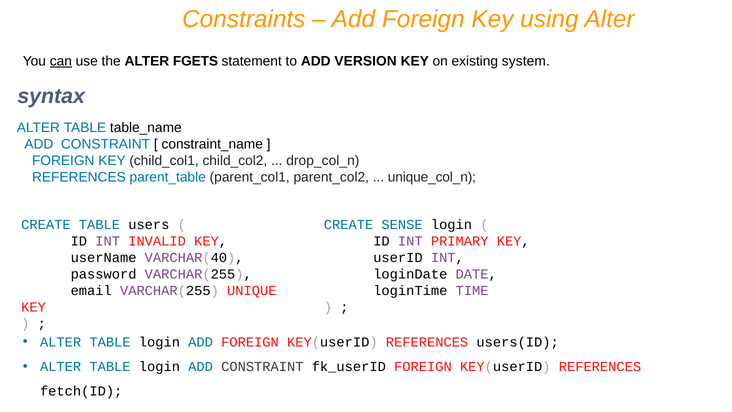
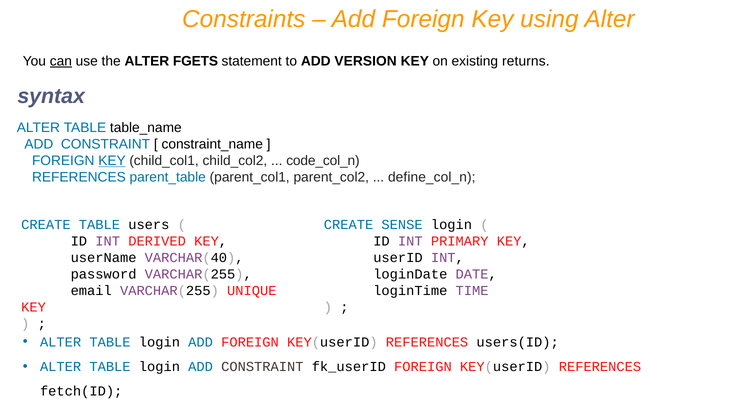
system: system -> returns
KEY at (112, 161) underline: none -> present
drop_col_n: drop_col_n -> code_col_n
unique_col_n: unique_col_n -> define_col_n
INVALID: INVALID -> DERIVED
